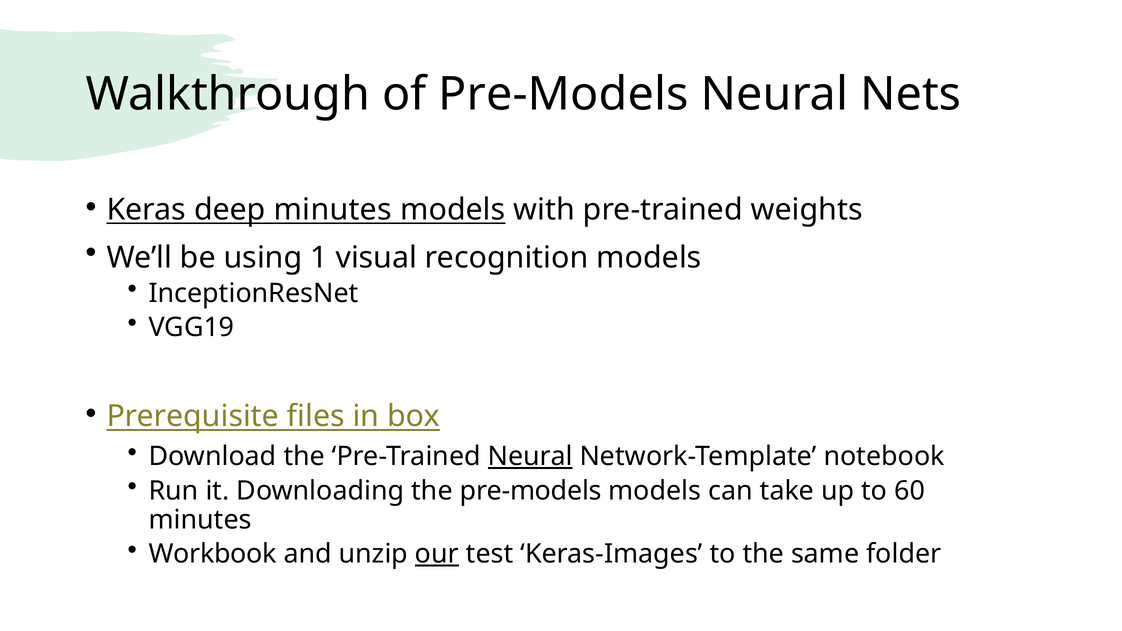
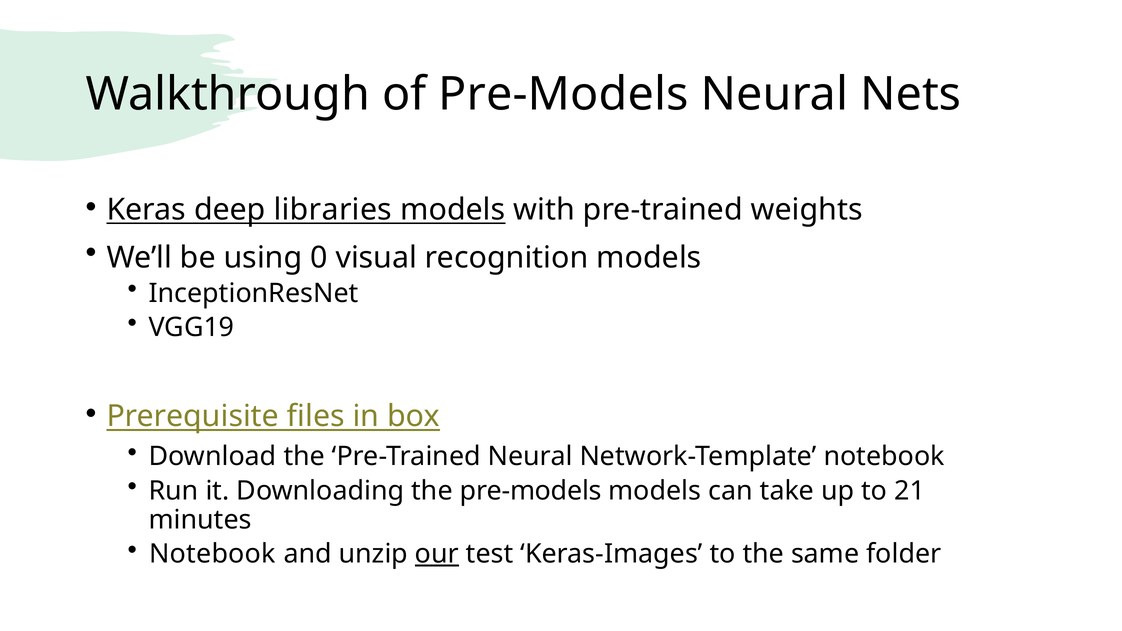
deep minutes: minutes -> libraries
1: 1 -> 0
Neural at (530, 457) underline: present -> none
60: 60 -> 21
Workbook at (213, 554): Workbook -> Notebook
